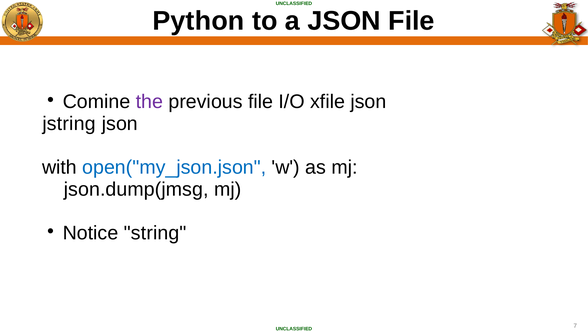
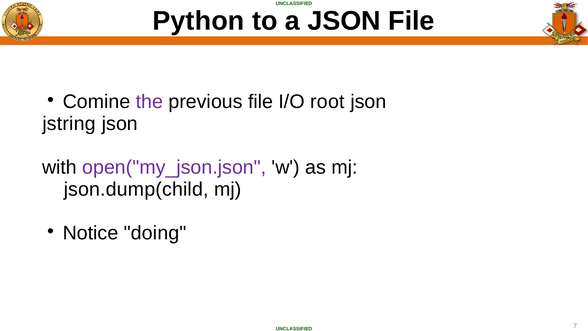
xfile: xfile -> root
open("my_json.json colour: blue -> purple
json.dump(jmsg: json.dump(jmsg -> json.dump(child
string: string -> doing
